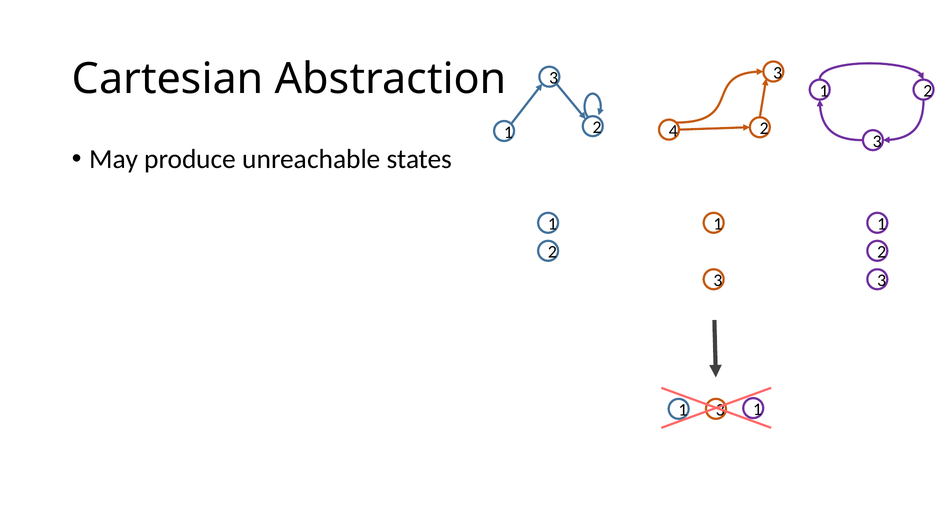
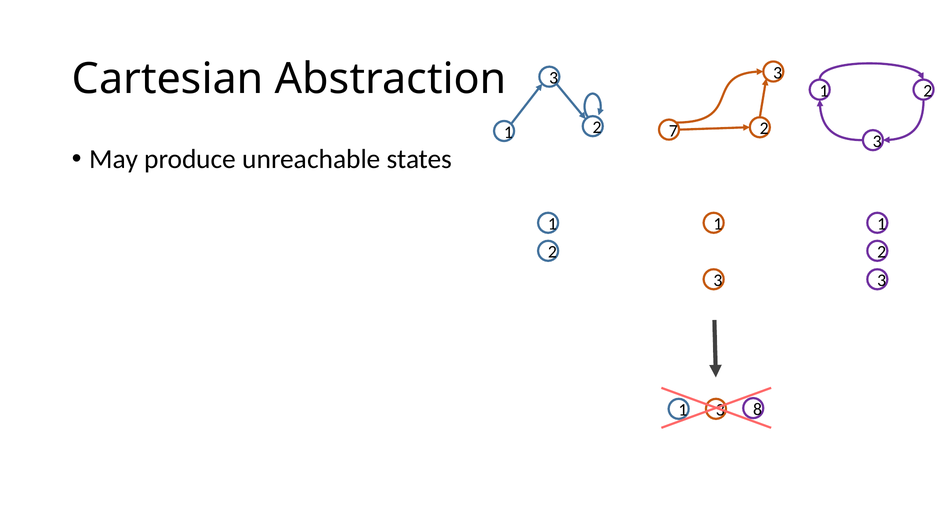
4: 4 -> 7
1 at (758, 409): 1 -> 8
